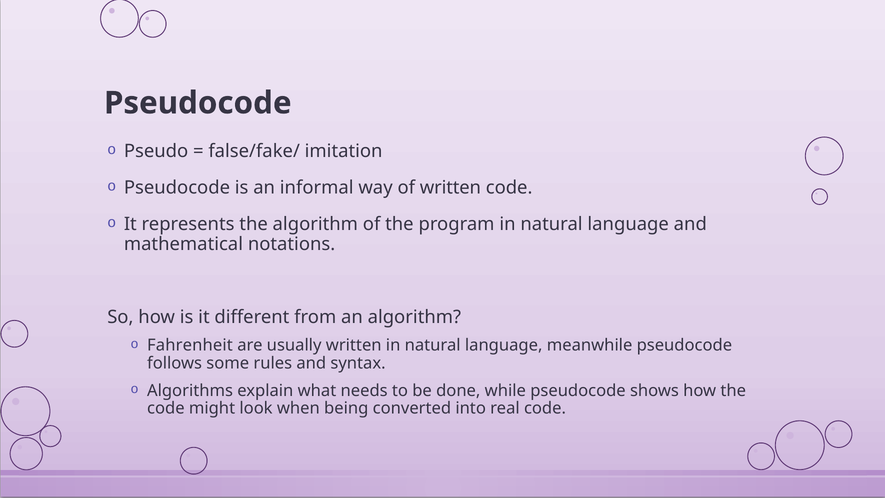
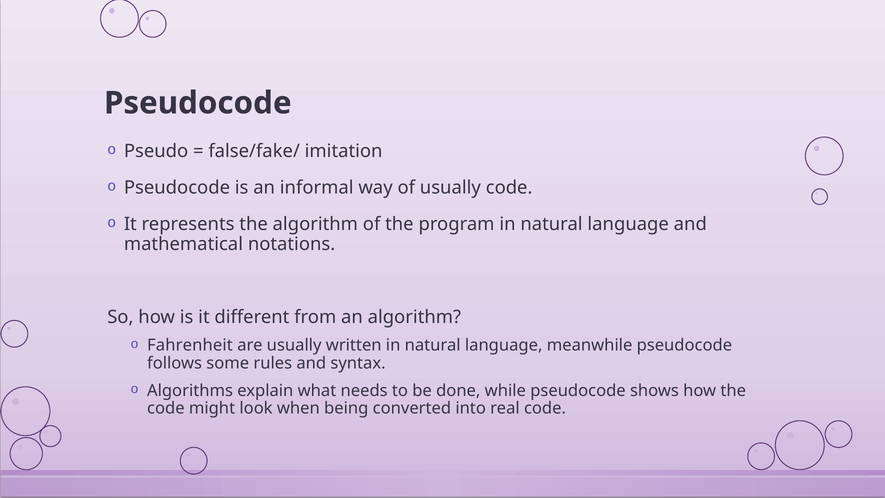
of written: written -> usually
